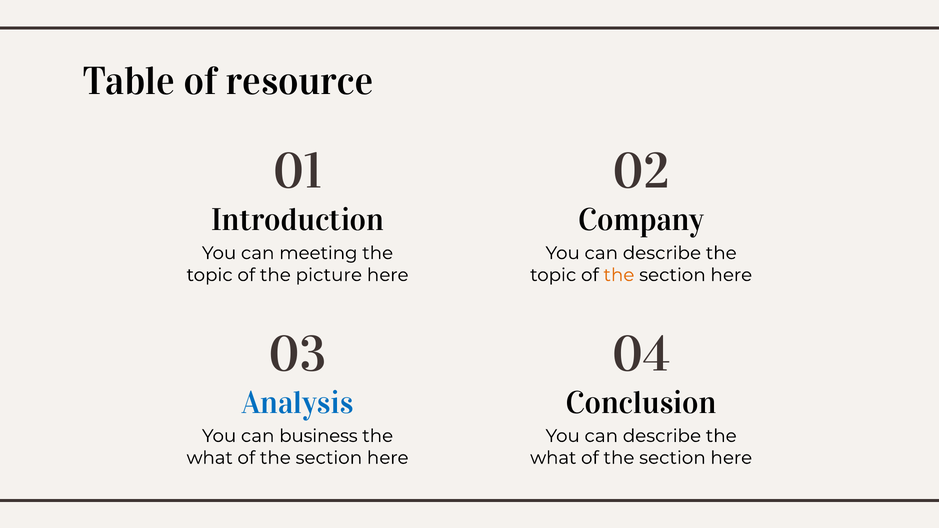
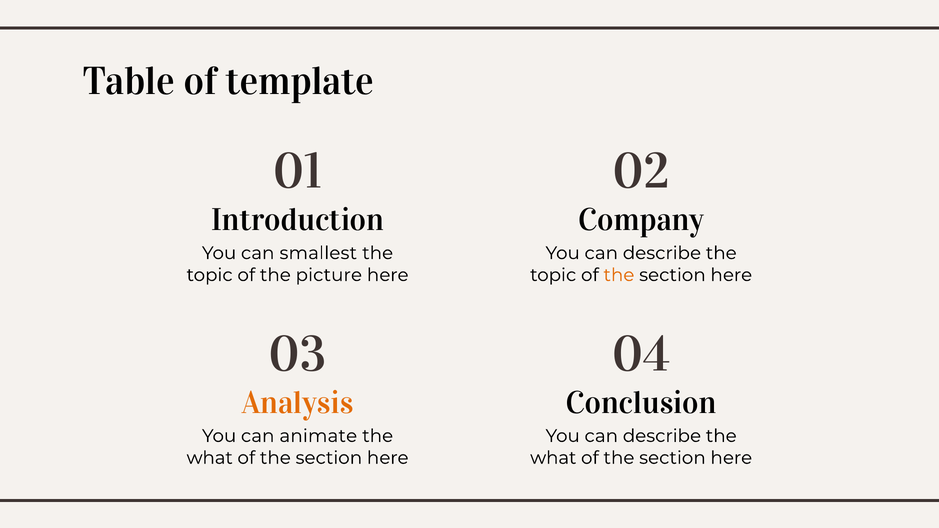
resource: resource -> template
meeting: meeting -> smallest
Analysis colour: blue -> orange
business: business -> animate
